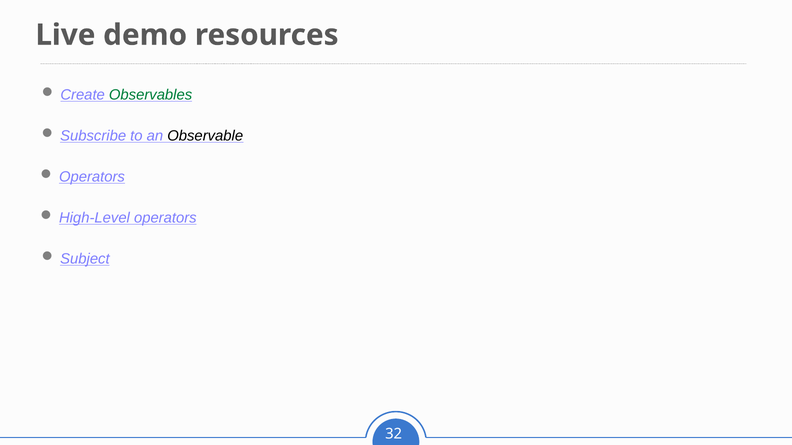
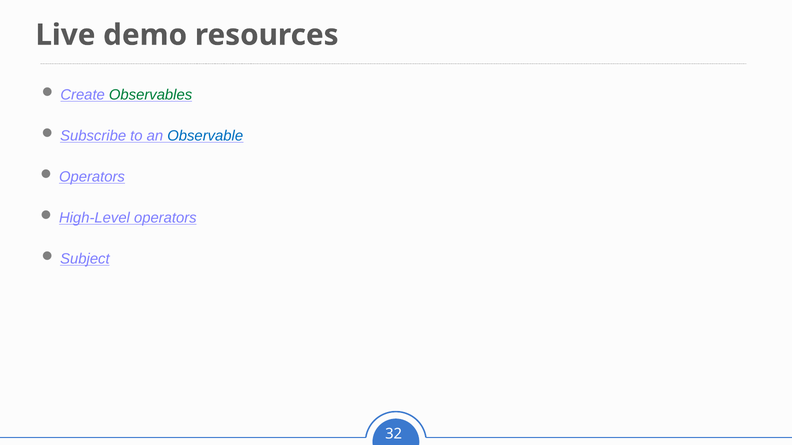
Observable colour: black -> blue
